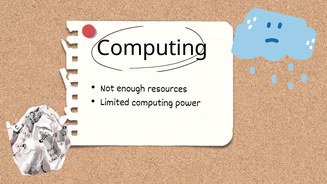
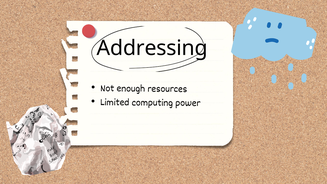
Computing at (152, 48): Computing -> Addressing
